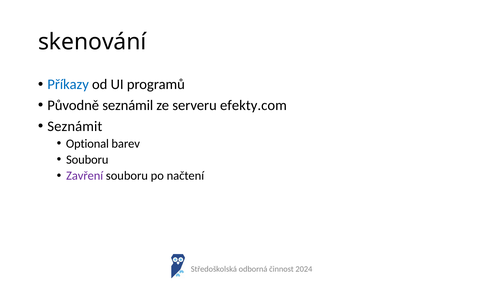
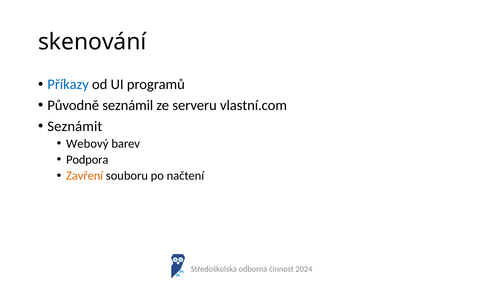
efekty.com: efekty.com -> vlastní.com
Optional: Optional -> Webový
Souboru at (87, 159): Souboru -> Podpora
Zavření colour: purple -> orange
